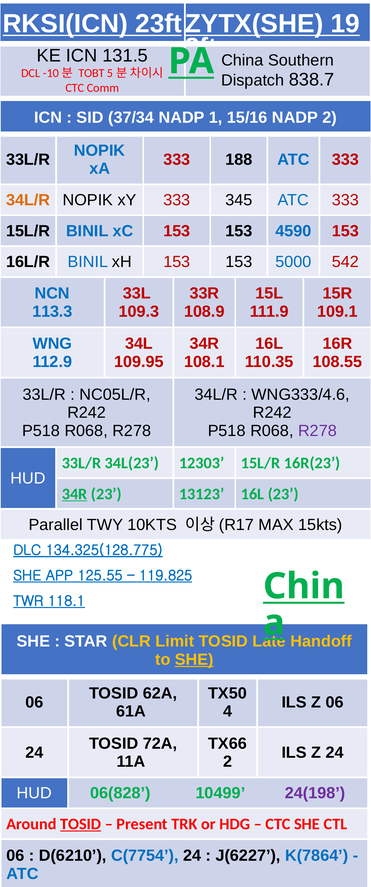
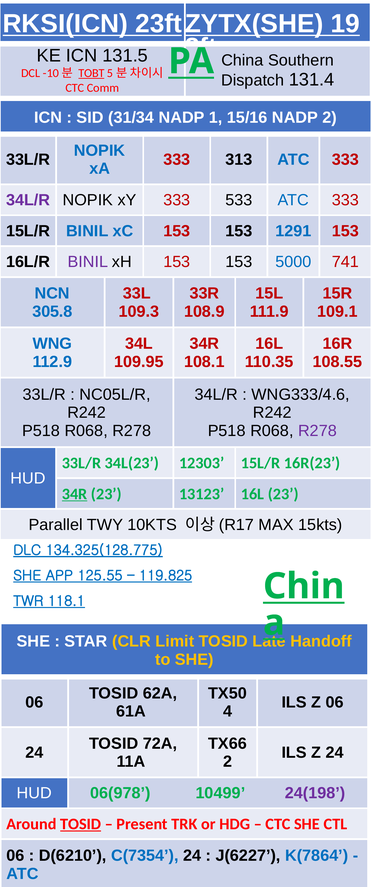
TOBT underline: none -> present
838.7: 838.7 -> 131.4
37/34: 37/34 -> 31/34
188: 188 -> 313
34L/R at (28, 200) colour: orange -> purple
345: 345 -> 533
4590: 4590 -> 1291
BINIL at (88, 262) colour: blue -> purple
542: 542 -> 741
113.3: 113.3 -> 305.8
SHE at (194, 660) underline: present -> none
06(828: 06(828 -> 06(978
C(7754: C(7754 -> C(7354
